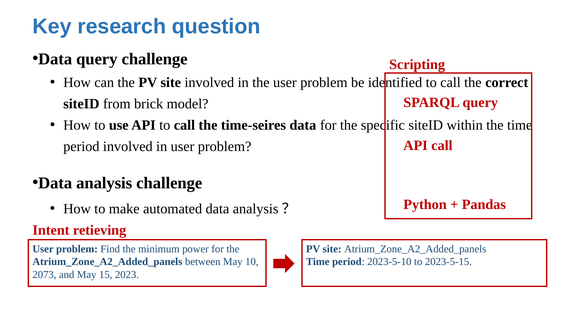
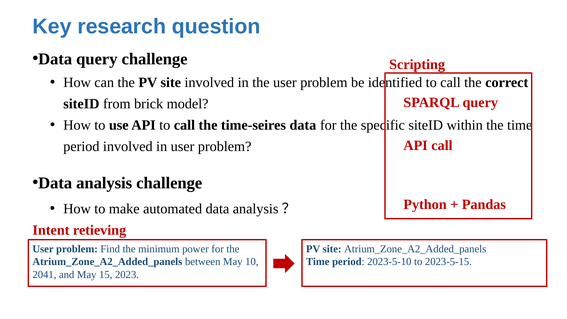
2073: 2073 -> 2041
